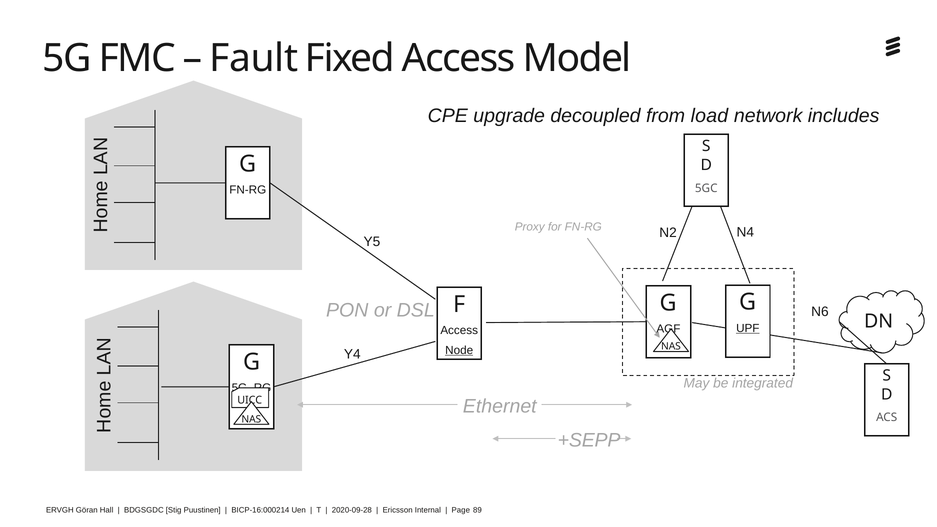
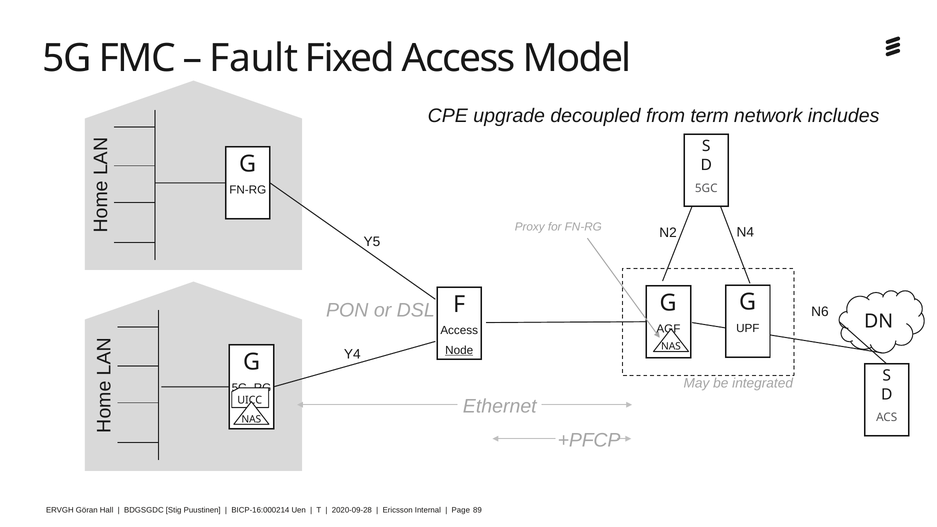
load: load -> term
UPF underline: present -> none
+SEPP: +SEPP -> +PFCP
